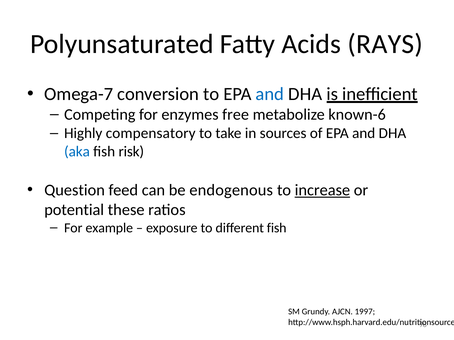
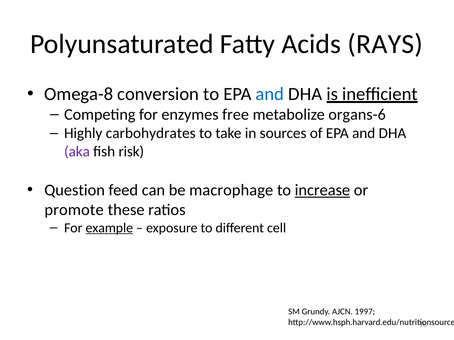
Omega-7: Omega-7 -> Omega-8
known-6: known-6 -> organs-6
compensatory: compensatory -> carbohydrates
aka colour: blue -> purple
endogenous: endogenous -> macrophage
potential: potential -> promote
example underline: none -> present
different fish: fish -> cell
